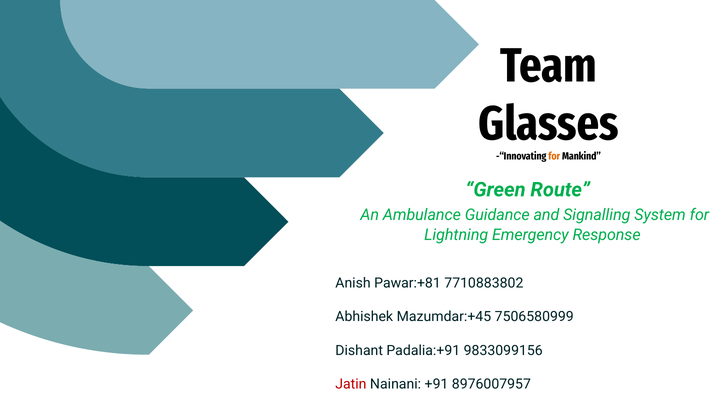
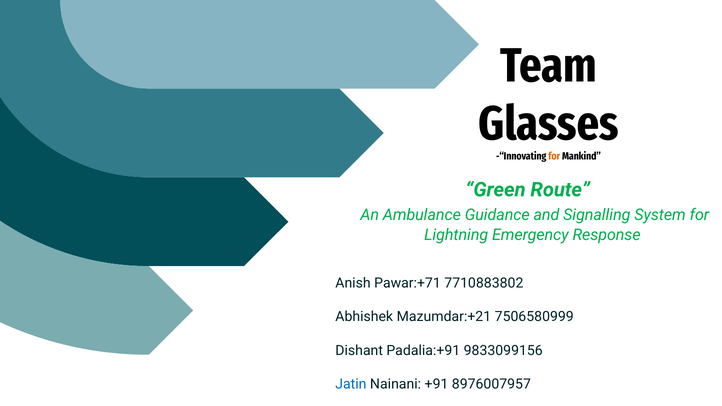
Pawar:+81: Pawar:+81 -> Pawar:+71
Mazumdar:+45: Mazumdar:+45 -> Mazumdar:+21
Jatin colour: red -> blue
